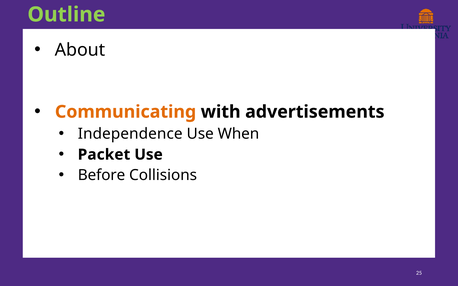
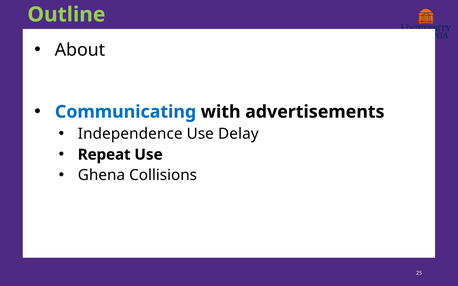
Communicating colour: orange -> blue
When: When -> Delay
Packet: Packet -> Repeat
Before: Before -> Ghena
